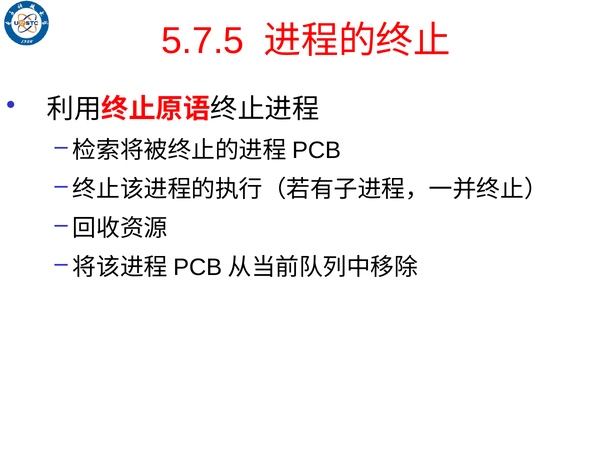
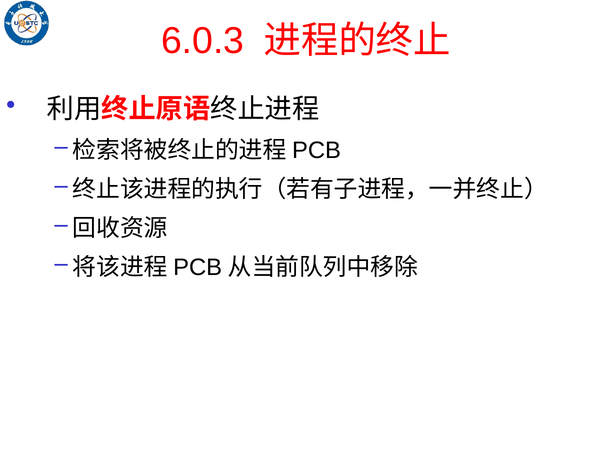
5.7.5: 5.7.5 -> 6.0.3
